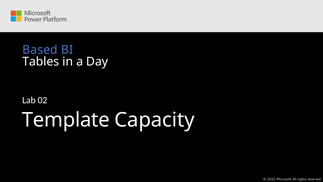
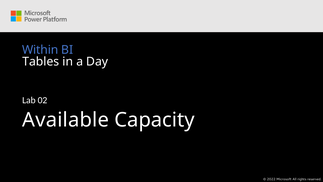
Based: Based -> Within
Template: Template -> Available
